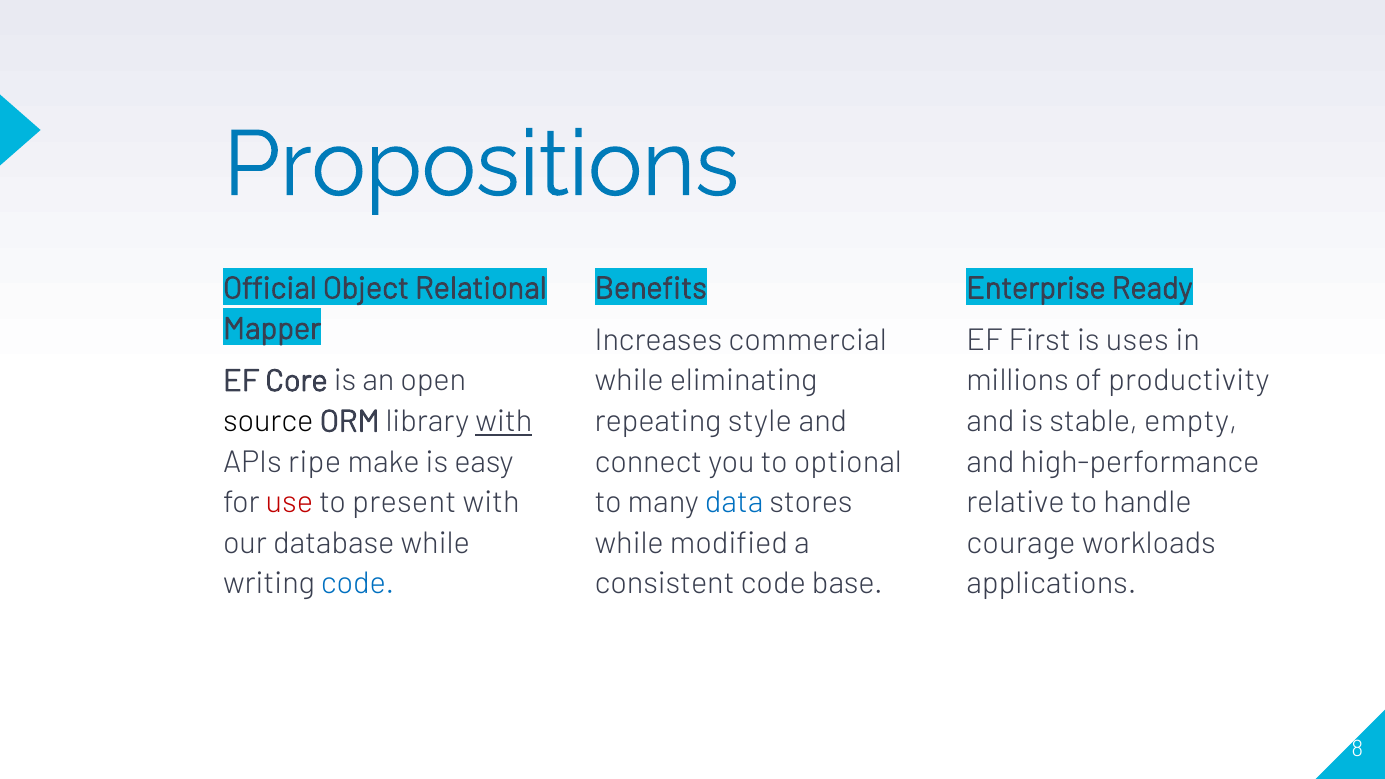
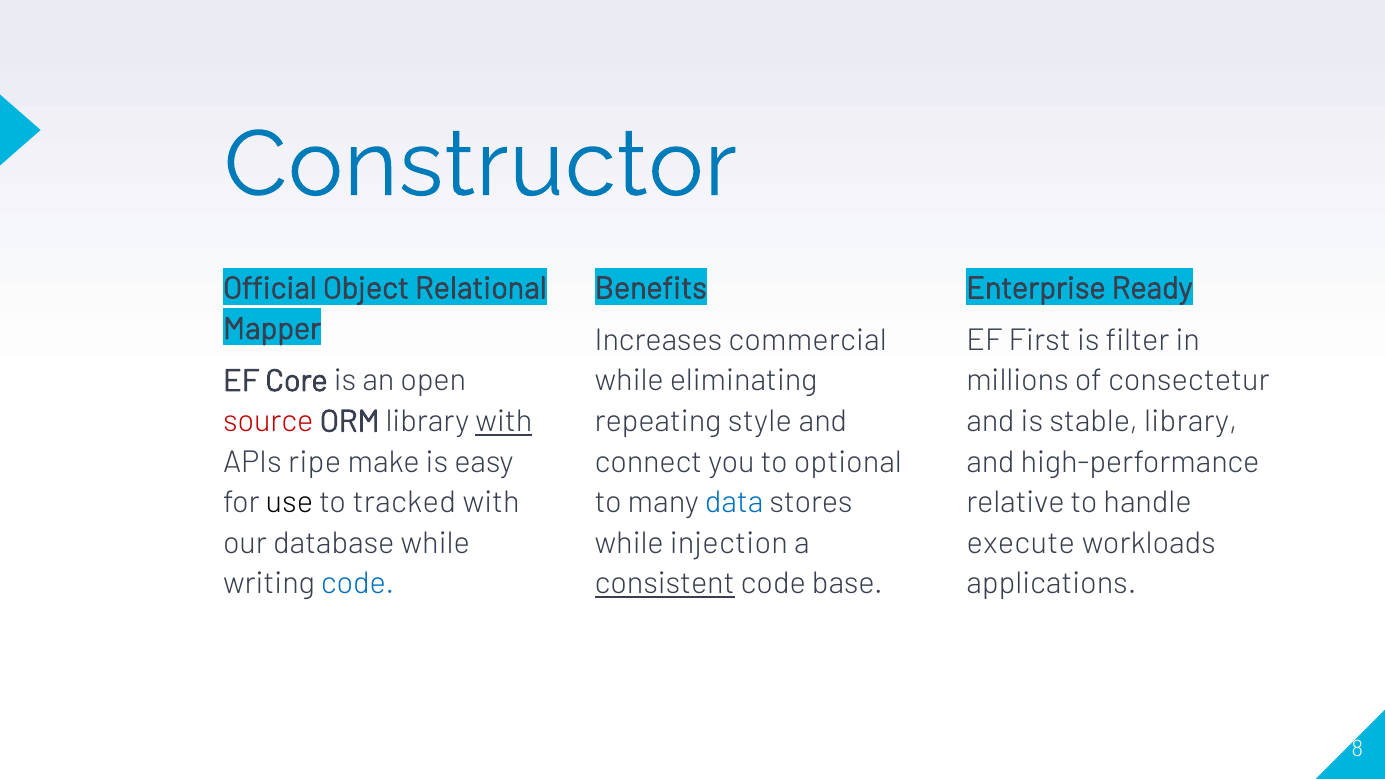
Propositions: Propositions -> Constructor
uses: uses -> filter
productivity: productivity -> consectetur
source colour: black -> red
stable empty: empty -> library
use colour: red -> black
present: present -> tracked
modified: modified -> injection
courage: courage -> execute
consistent underline: none -> present
